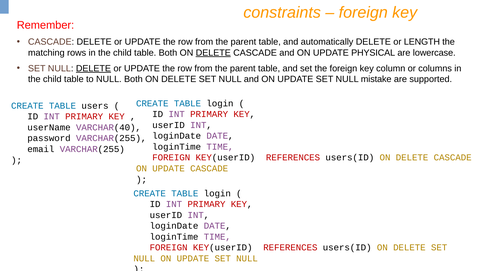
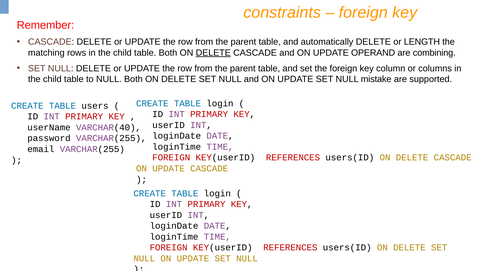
PHYSICAL: PHYSICAL -> OPERAND
lowercase: lowercase -> combining
DELETE at (93, 68) underline: present -> none
